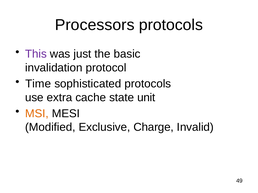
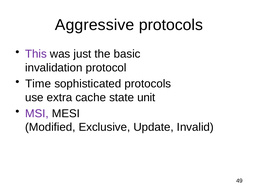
Processors: Processors -> Aggressive
MSI colour: orange -> purple
Charge: Charge -> Update
